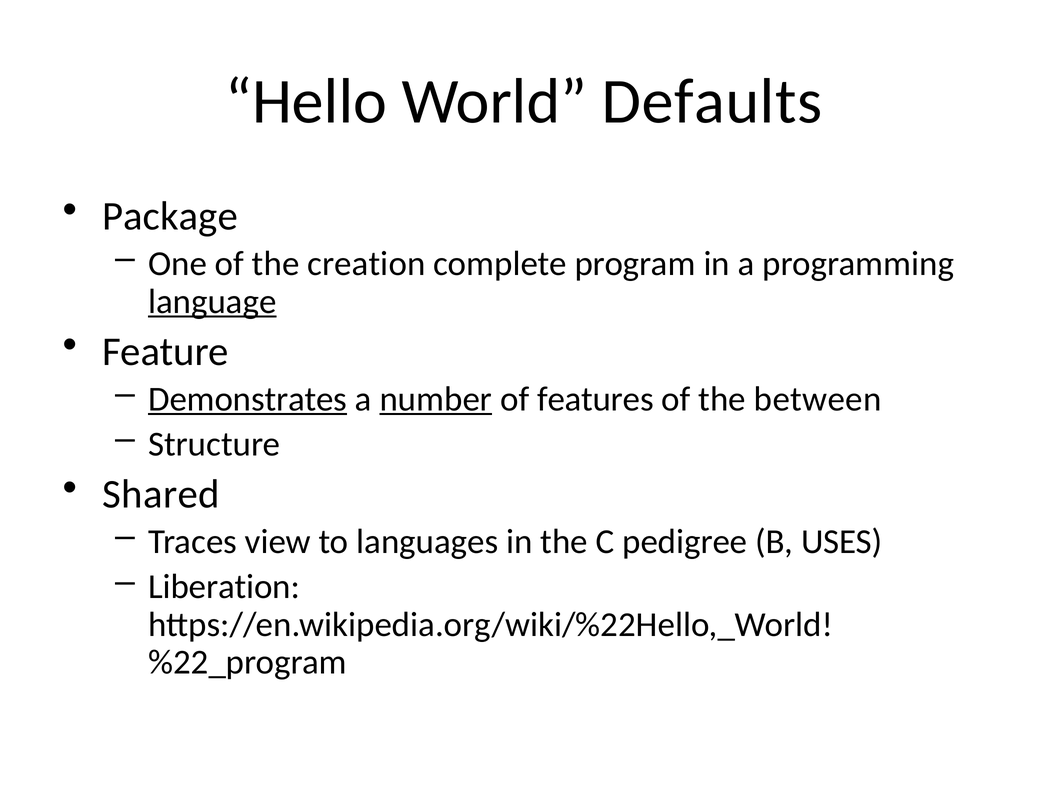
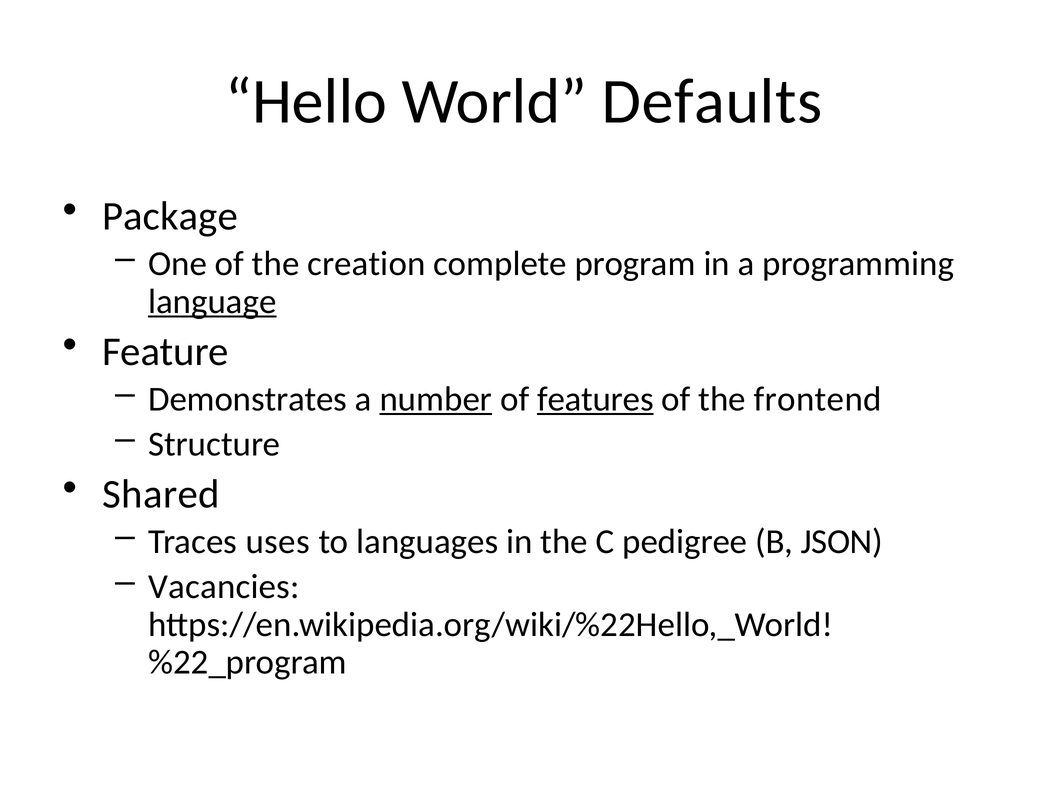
Demonstrates underline: present -> none
features underline: none -> present
between: between -> frontend
view: view -> uses
USES: USES -> JSON
Liberation: Liberation -> Vacancies
